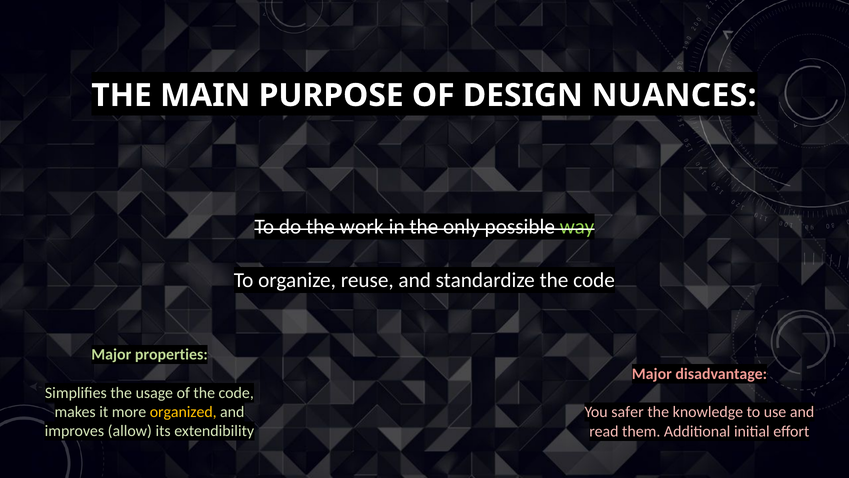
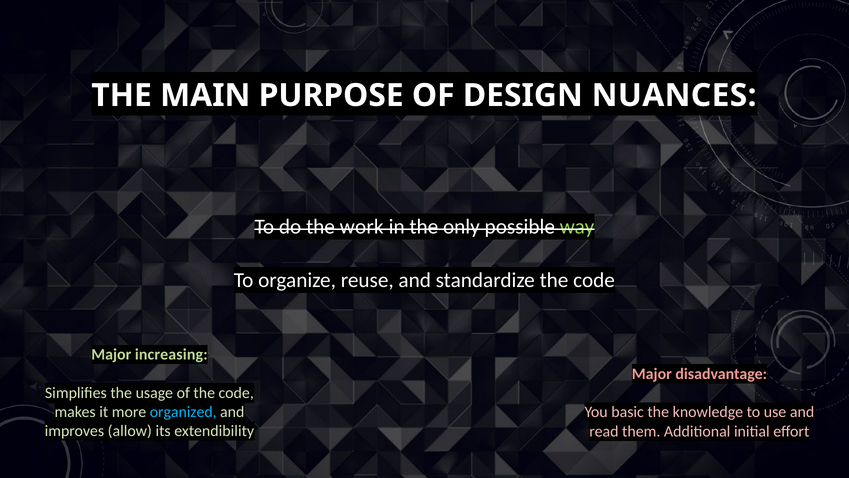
properties: properties -> increasing
organized colour: yellow -> light blue
safer: safer -> basic
